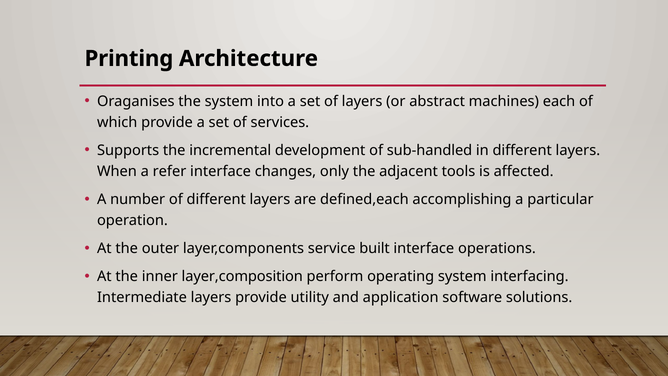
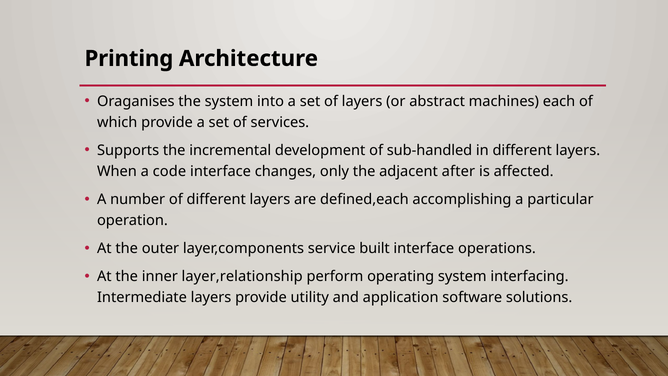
refer: refer -> code
tools: tools -> after
layer,composition: layer,composition -> layer,relationship
